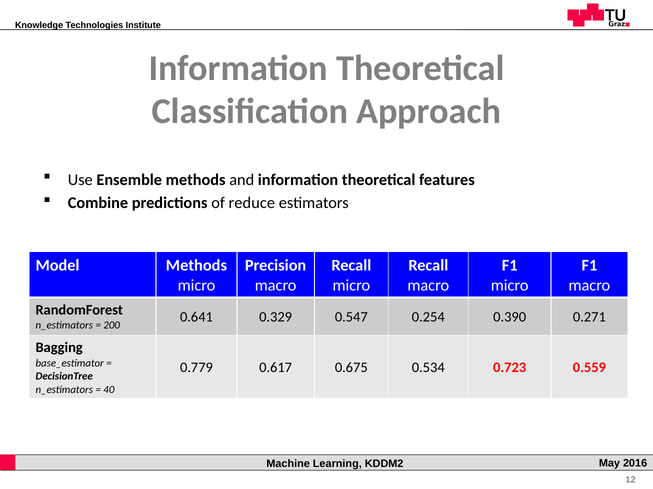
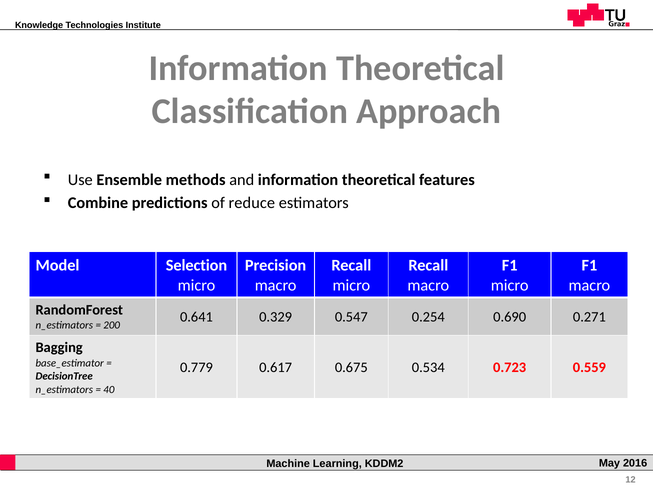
Model Methods: Methods -> Selection
0.390: 0.390 -> 0.690
